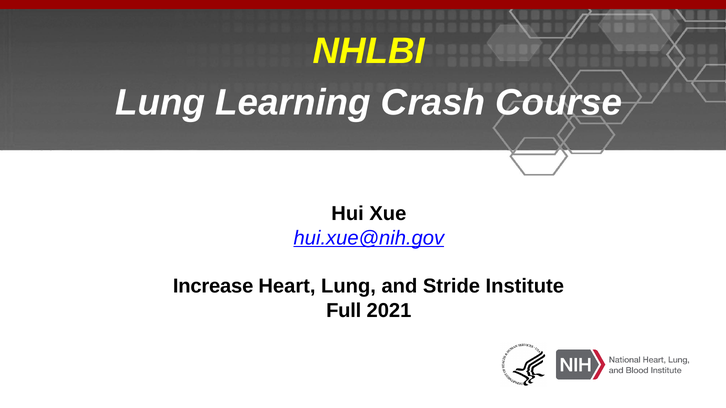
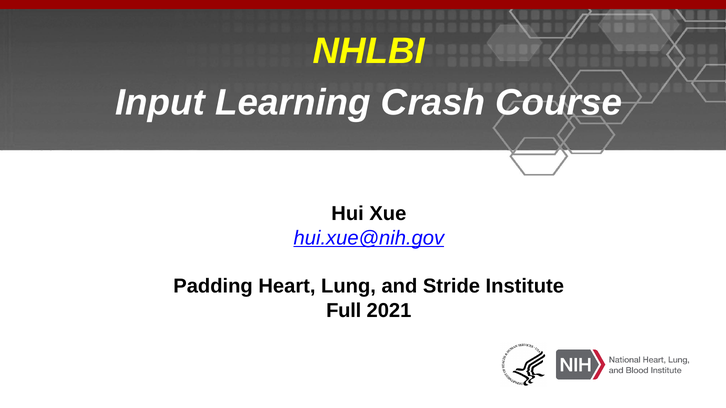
Lung at (160, 103): Lung -> Input
Increase: Increase -> Padding
